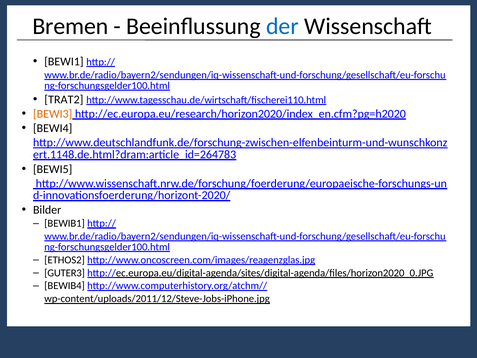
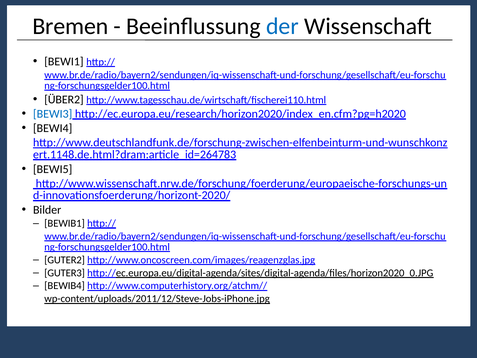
TRAT2: TRAT2 -> ÜBER2
BEWI3 colour: orange -> blue
ETHOS2: ETHOS2 -> GUTER2
